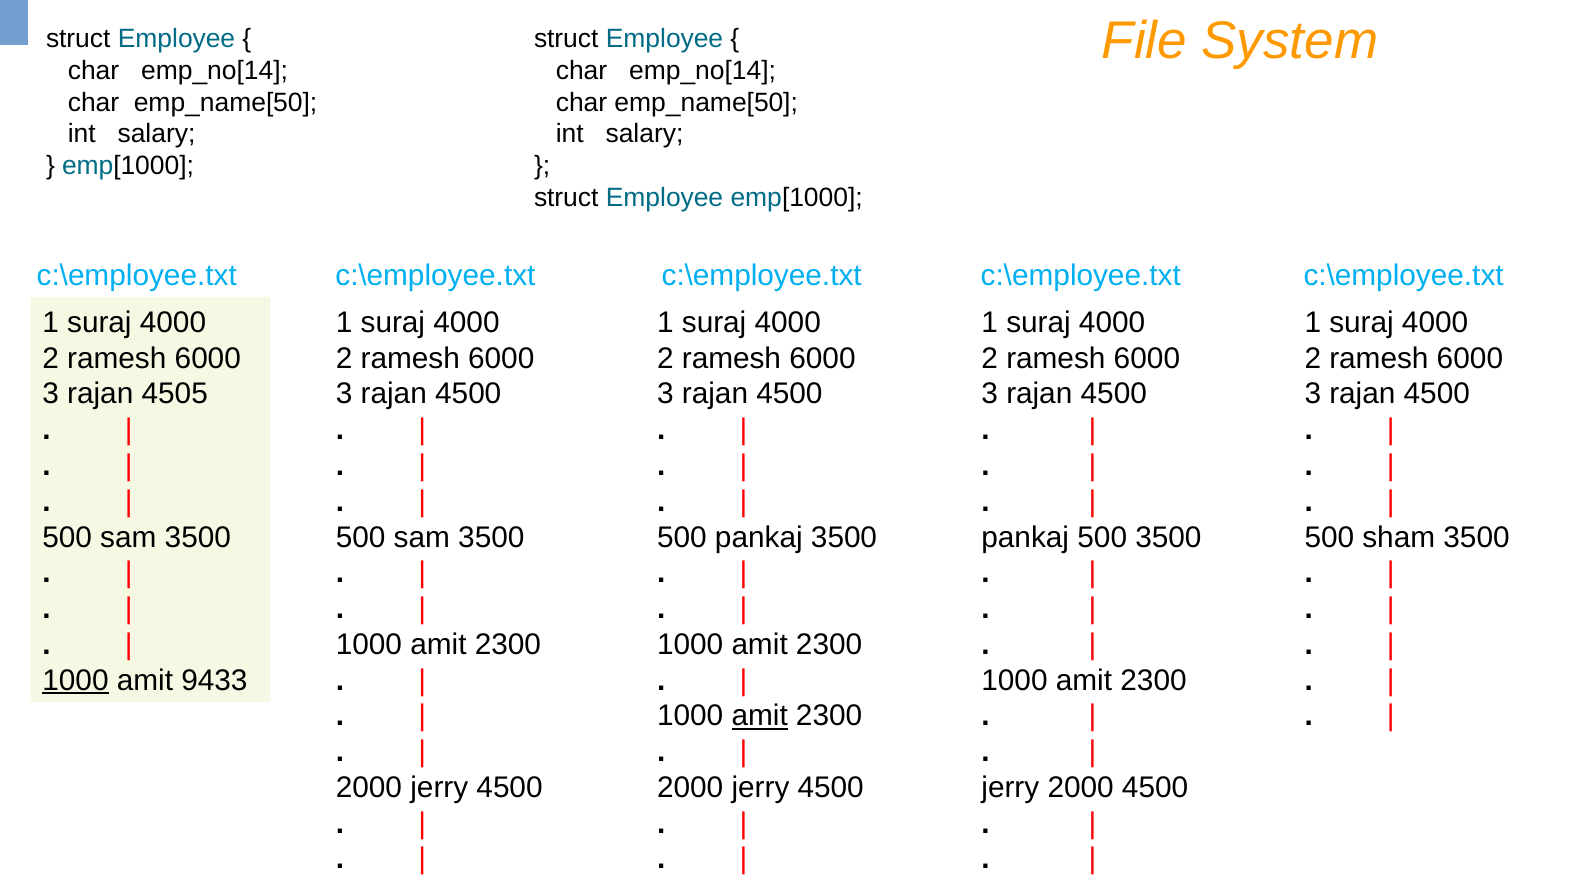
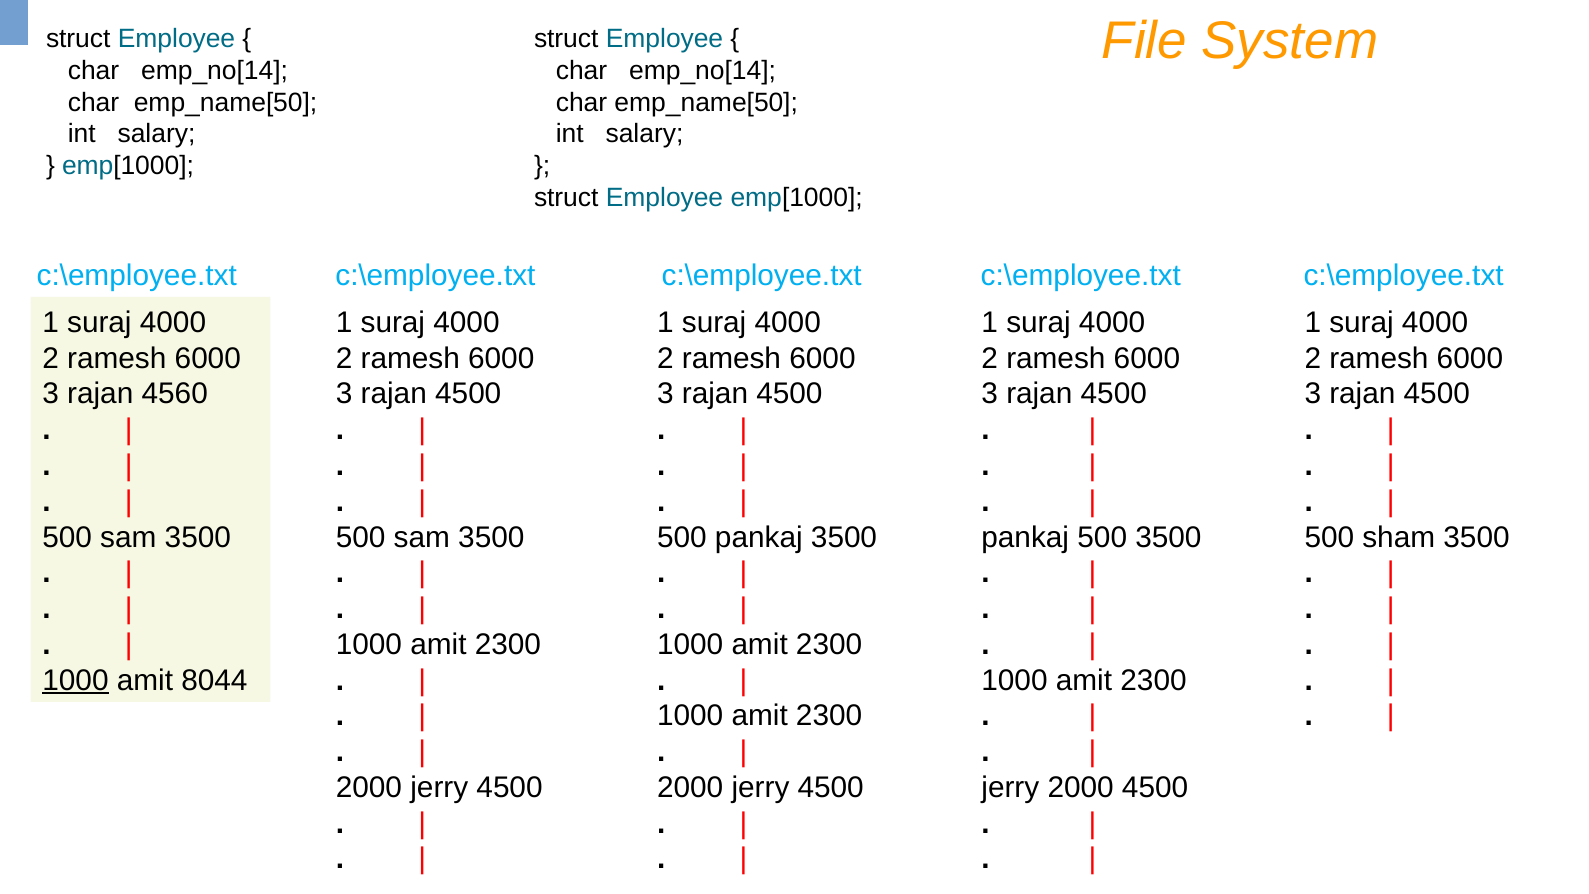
4505: 4505 -> 4560
9433: 9433 -> 8044
amit at (760, 716) underline: present -> none
